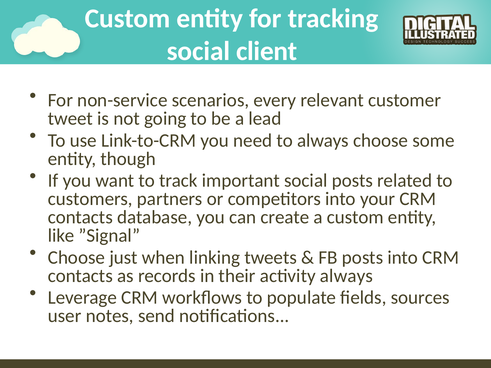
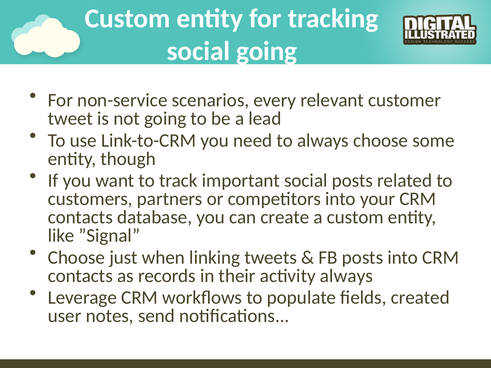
social client: client -> going
sources: sources -> created
